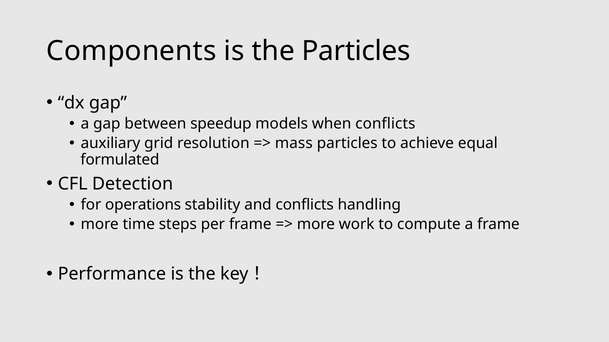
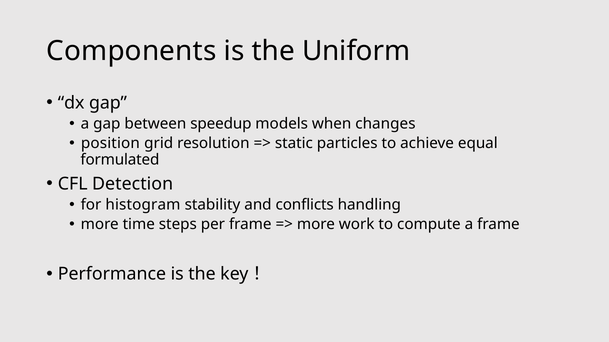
the Particles: Particles -> Uniform
when conflicts: conflicts -> changes
auxiliary: auxiliary -> position
mass: mass -> static
operations: operations -> histogram
